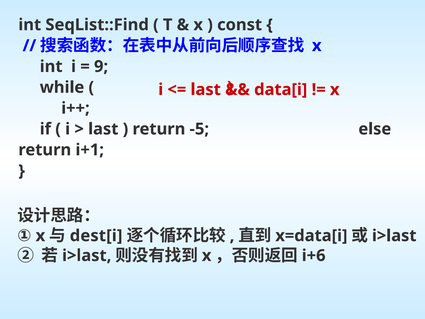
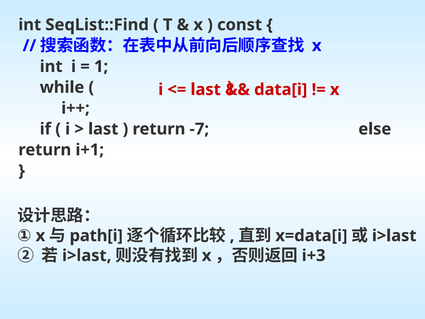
9: 9 -> 1
-5: -5 -> -7
dest[i: dest[i -> path[i
i+6: i+6 -> i+3
